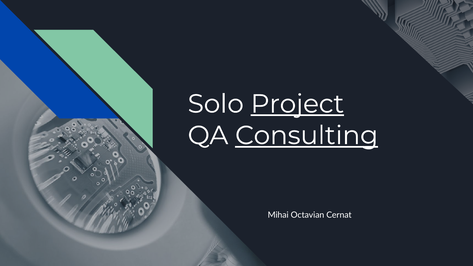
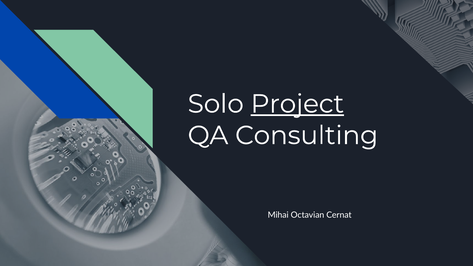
Consulting underline: present -> none
